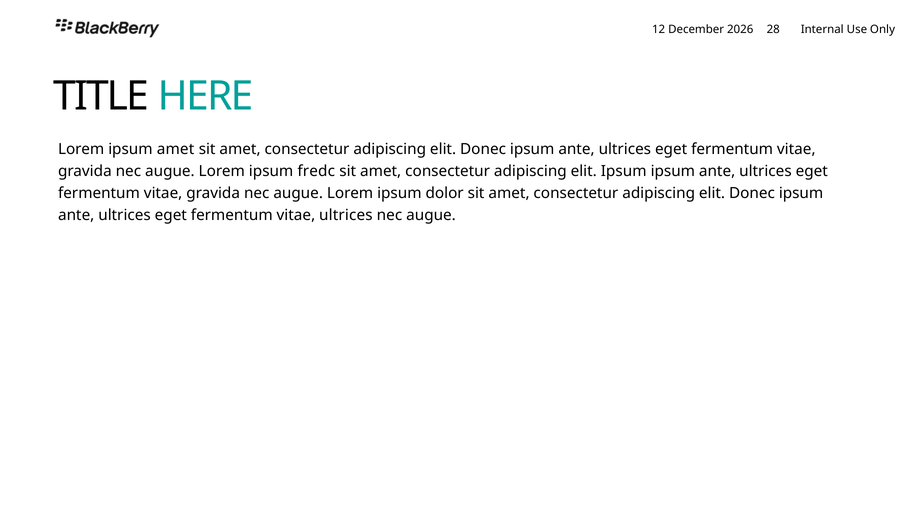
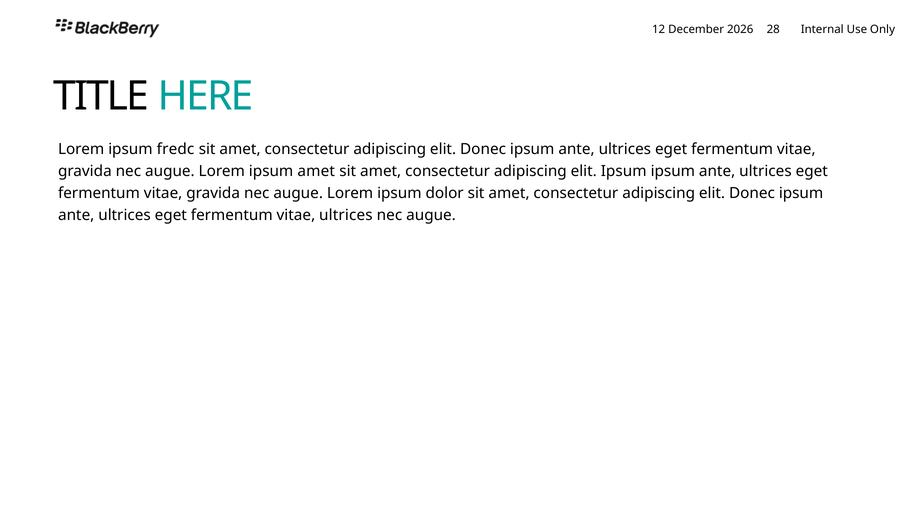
amet at (176, 149): amet -> fredc
ipsum fredc: fredc -> amet
